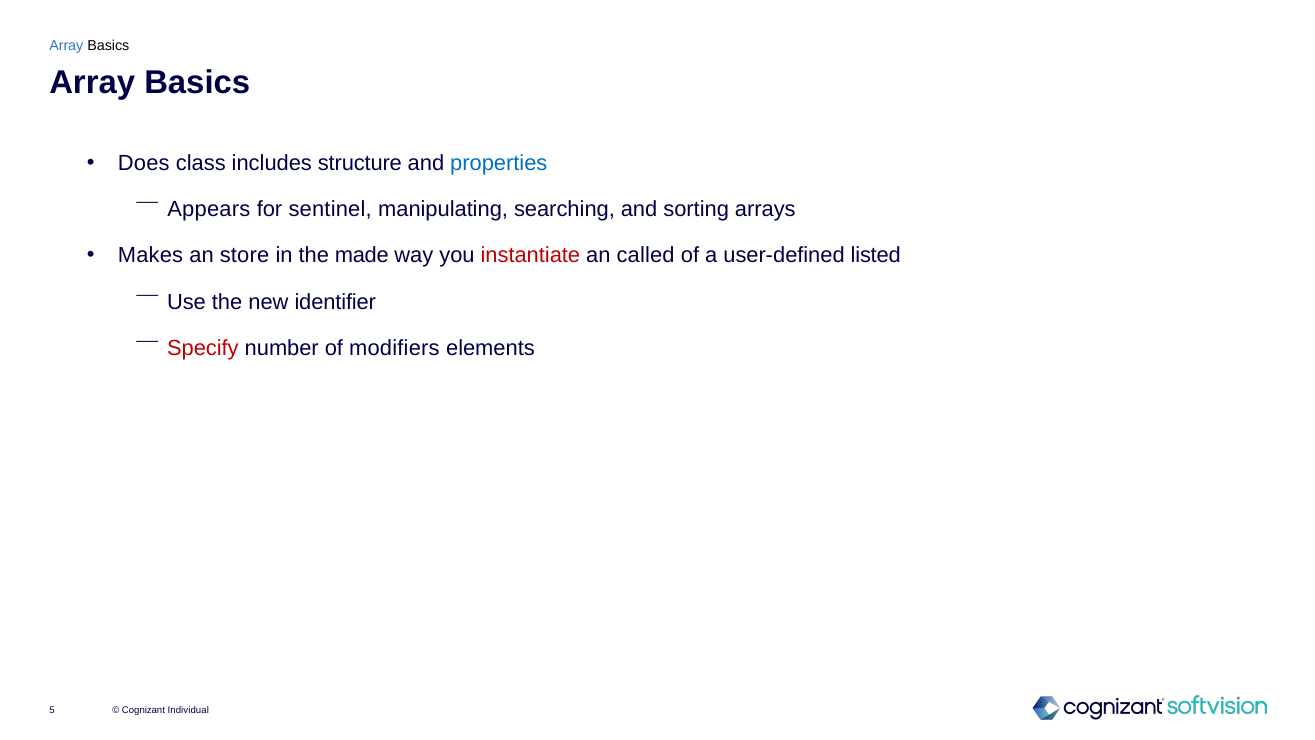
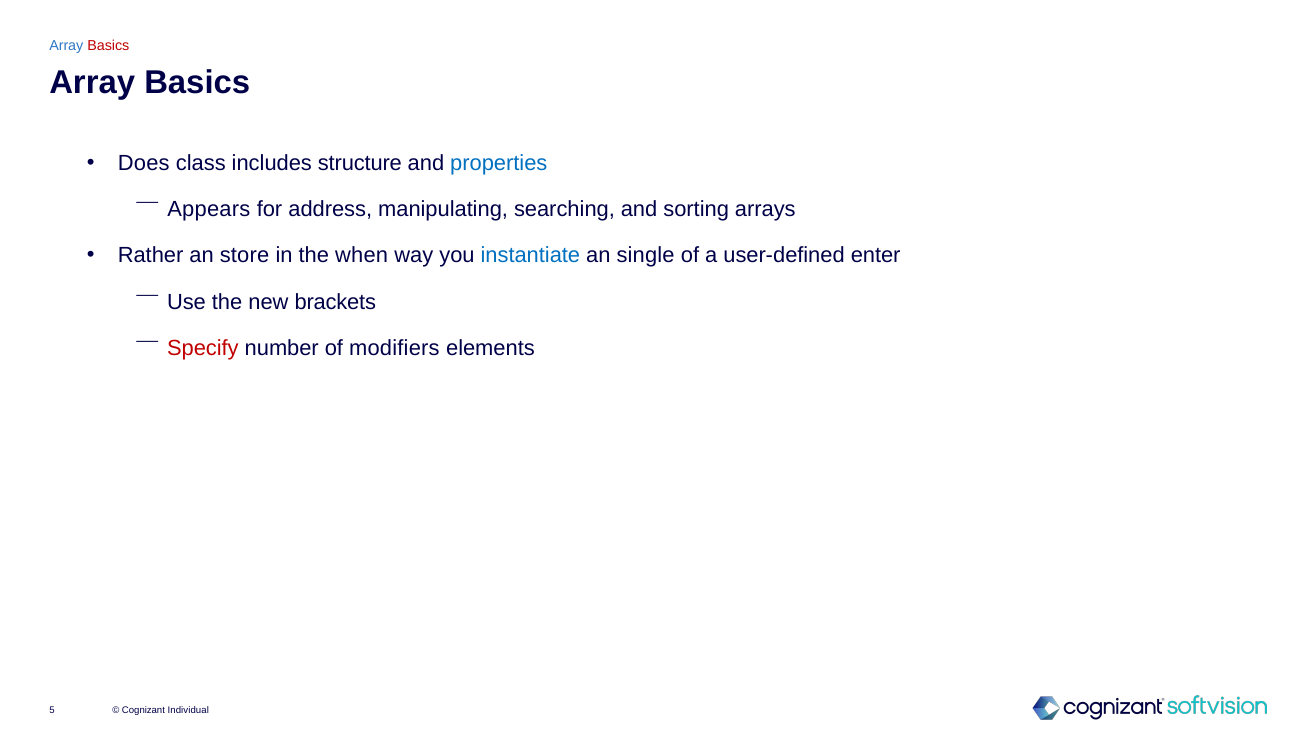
Basics at (108, 46) colour: black -> red
sentinel: sentinel -> address
Makes: Makes -> Rather
made: made -> when
instantiate colour: red -> blue
called: called -> single
listed: listed -> enter
identifier: identifier -> brackets
